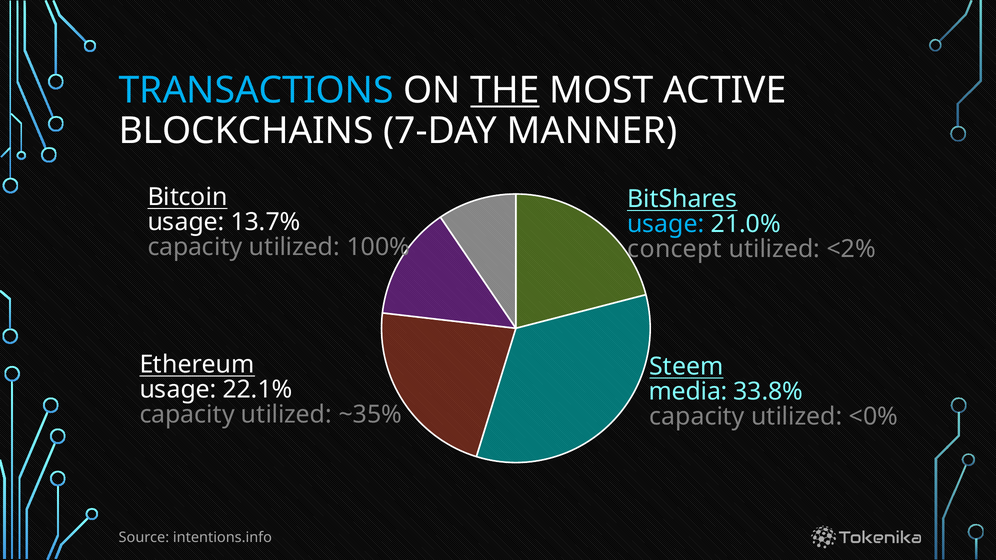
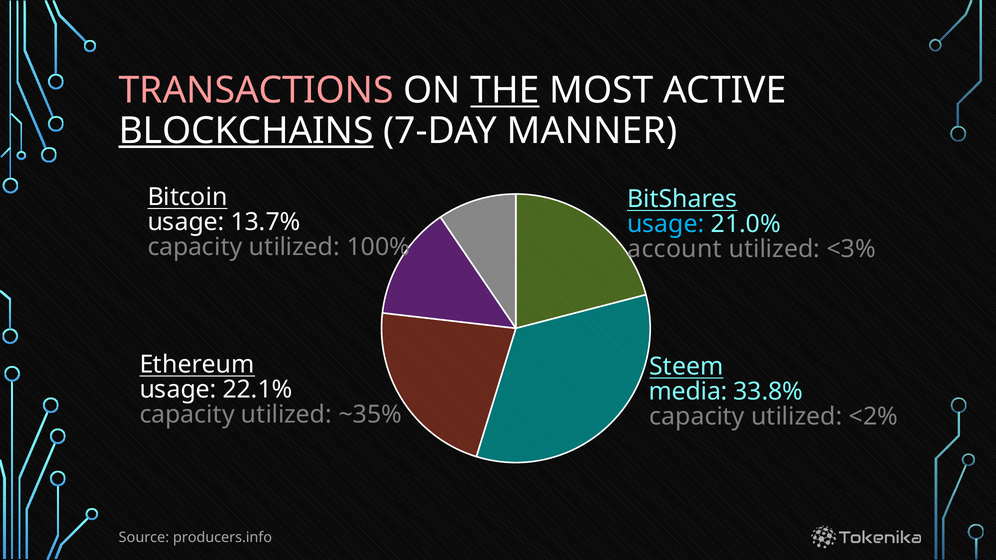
TRANSACTIONS colour: light blue -> pink
BLOCKCHAINS underline: none -> present
concept: concept -> account
<2%: <2% -> <3%
<0%: <0% -> <2%
intentions.info: intentions.info -> producers.info
